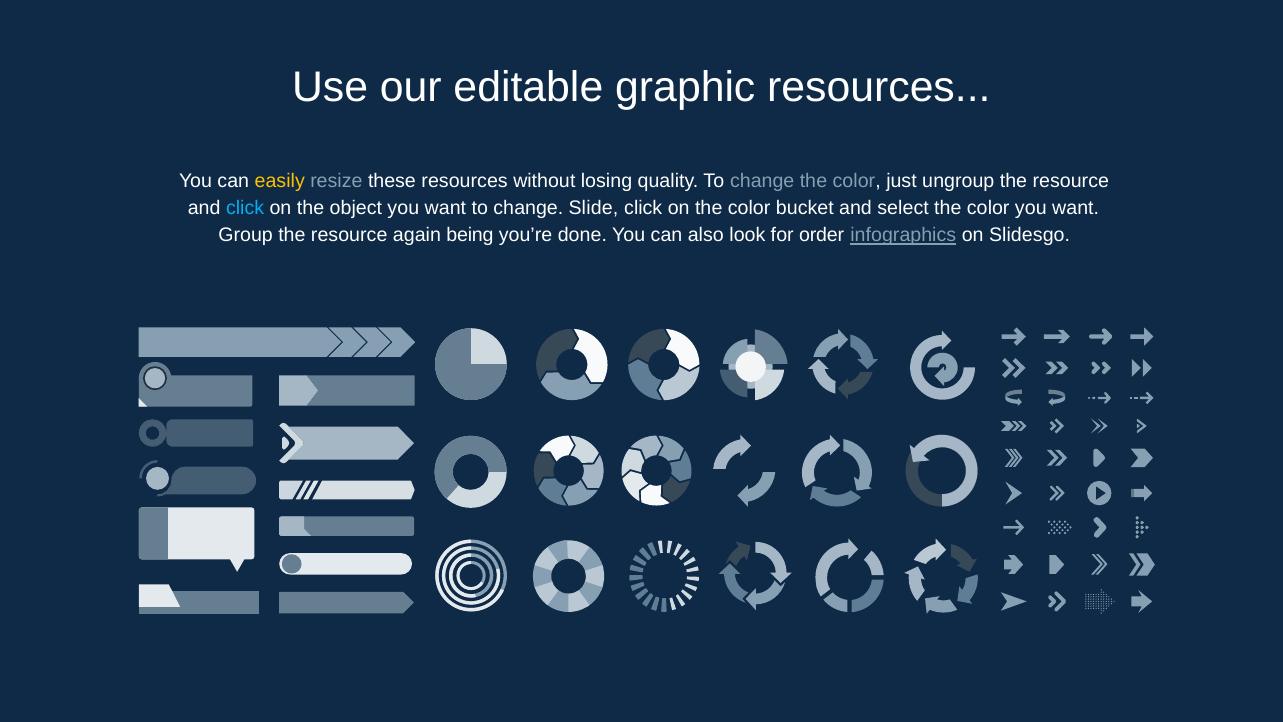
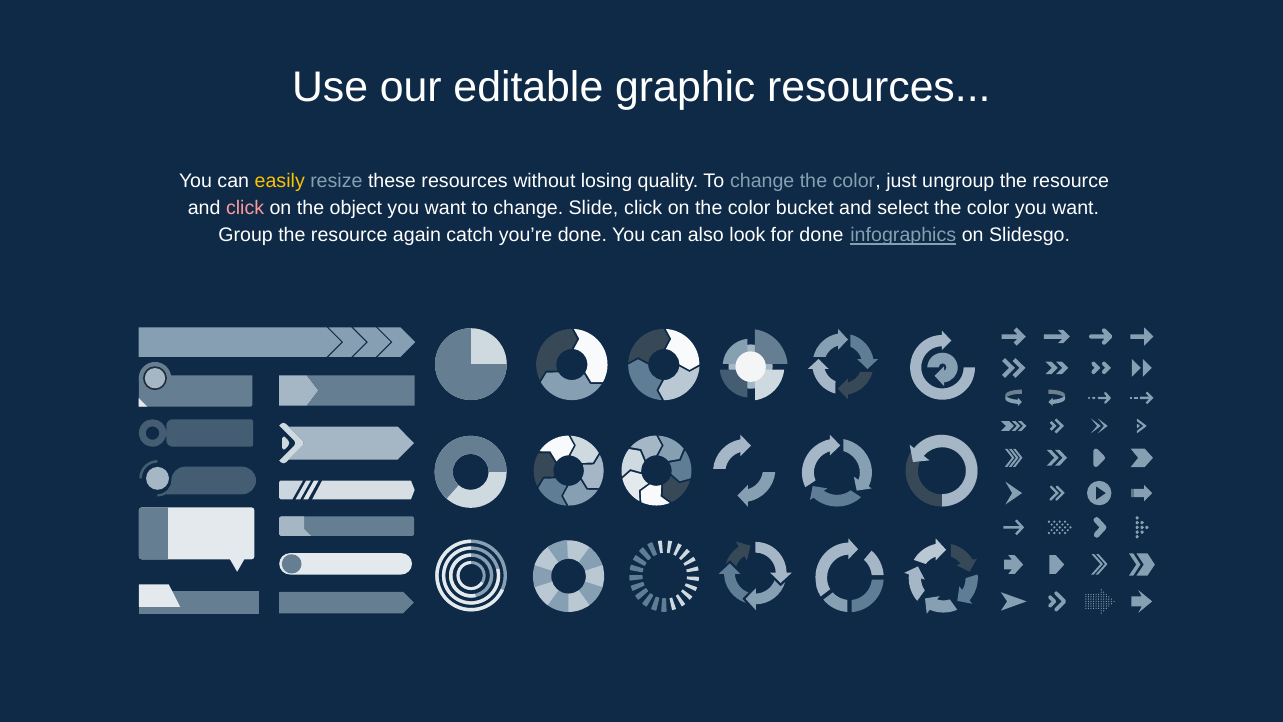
click at (245, 208) colour: light blue -> pink
being: being -> catch
for order: order -> done
